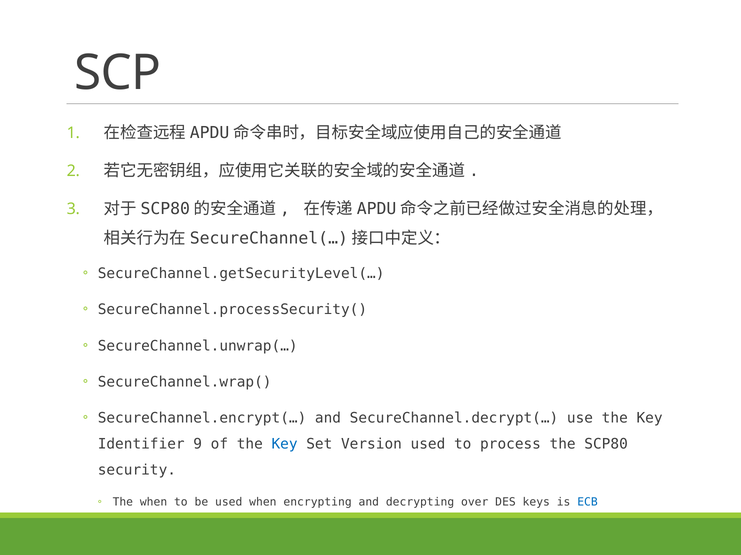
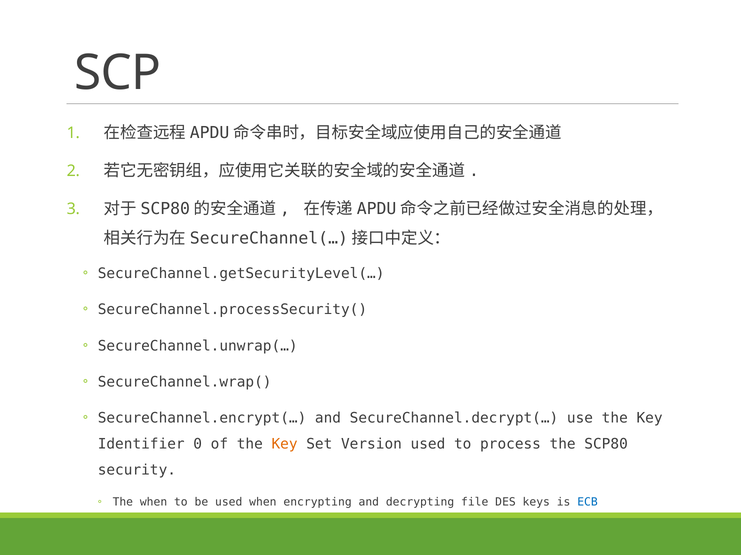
9: 9 -> 0
Key at (285, 445) colour: blue -> orange
over: over -> file
